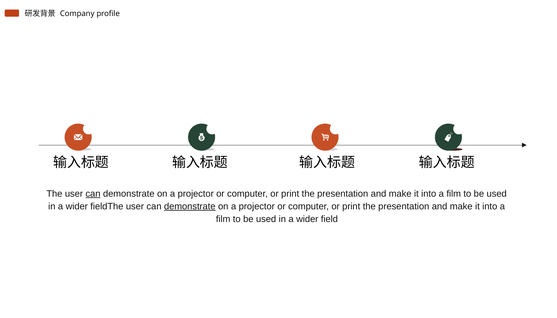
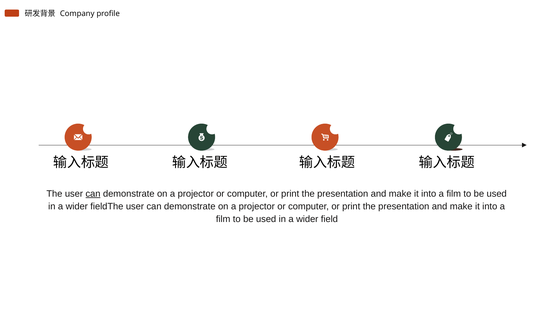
demonstrate at (190, 206) underline: present -> none
